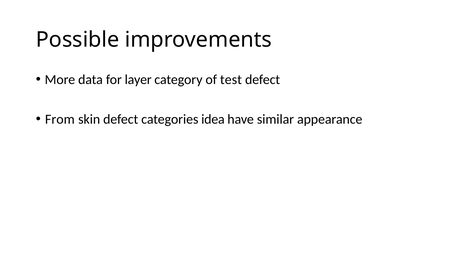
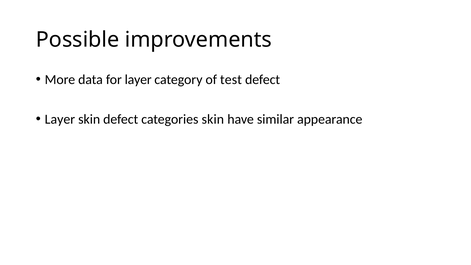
From at (60, 119): From -> Layer
categories idea: idea -> skin
